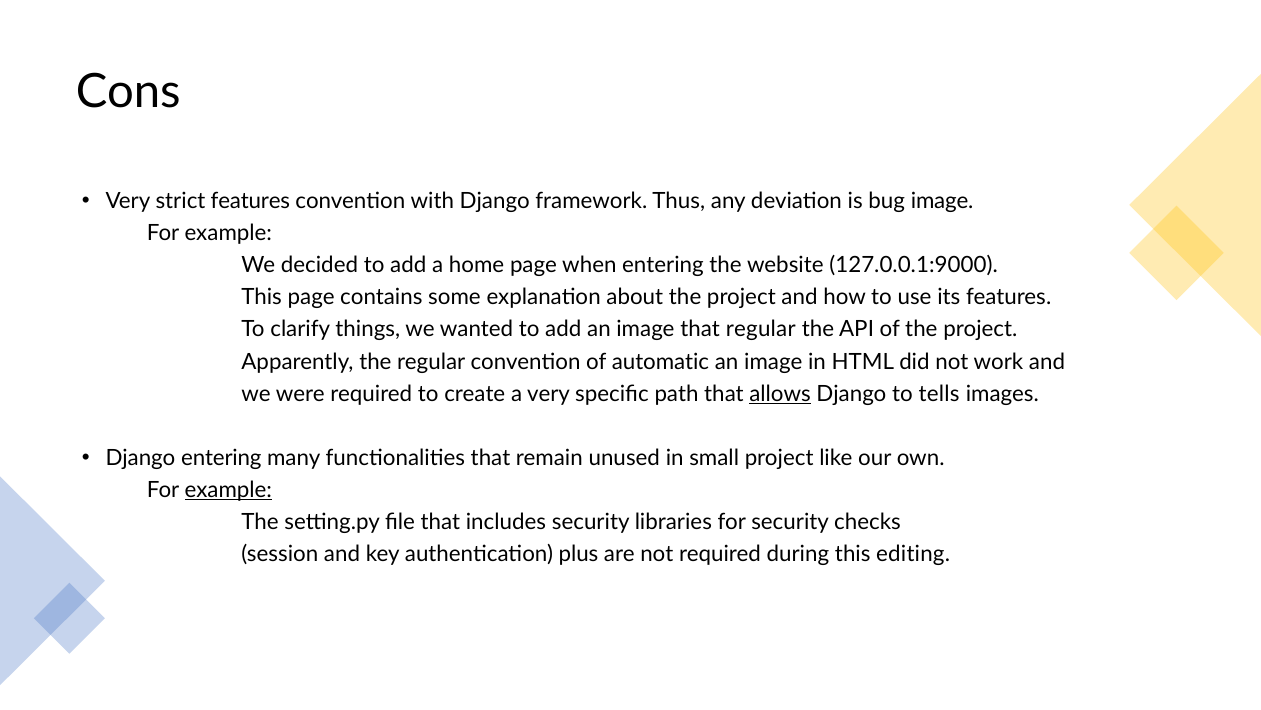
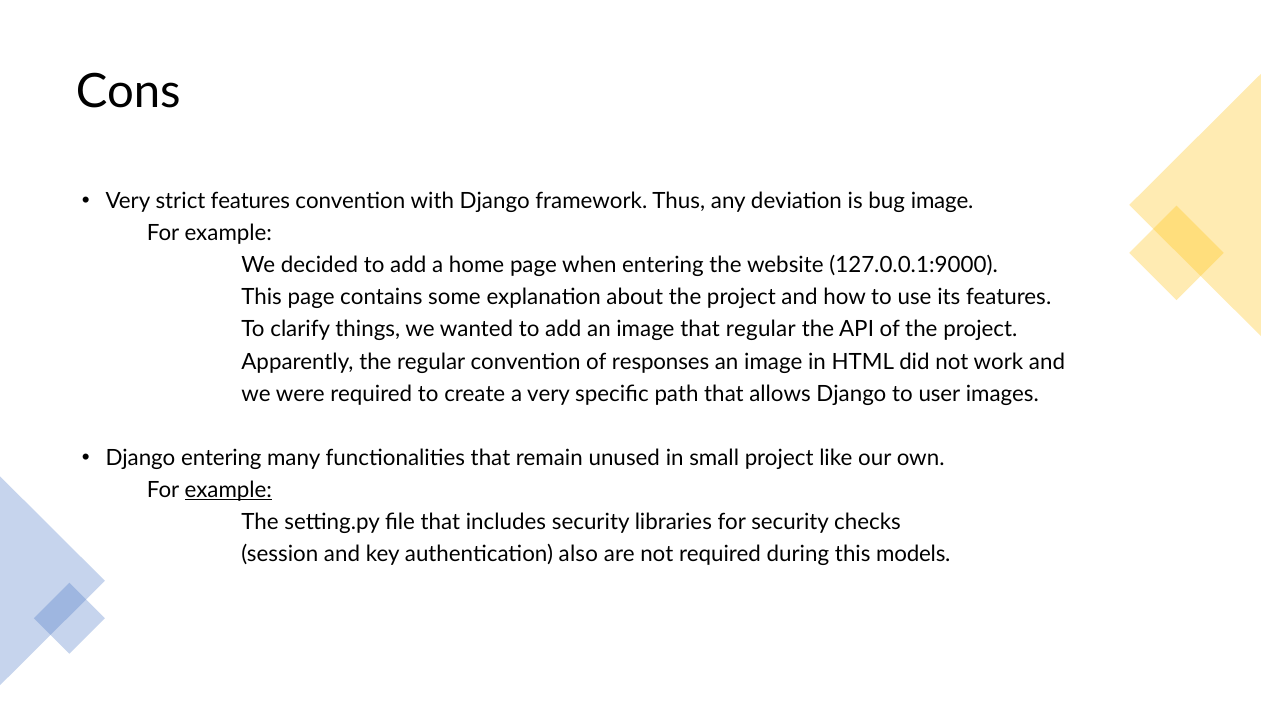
automatic: automatic -> responses
allows underline: present -> none
tells: tells -> user
plus: plus -> also
editing: editing -> models
